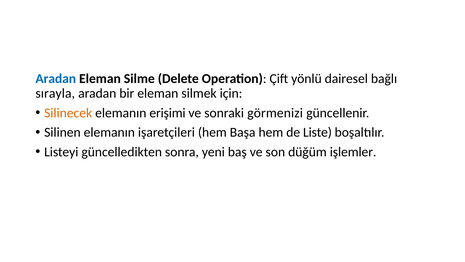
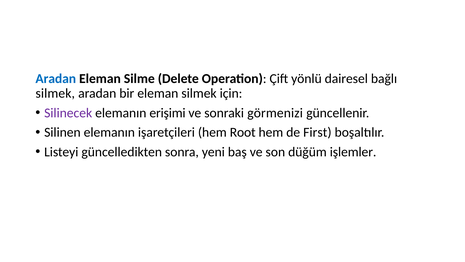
sırayla at (55, 93): sırayla -> silmek
Silinecek colour: orange -> purple
Başa: Başa -> Root
Liste: Liste -> First
